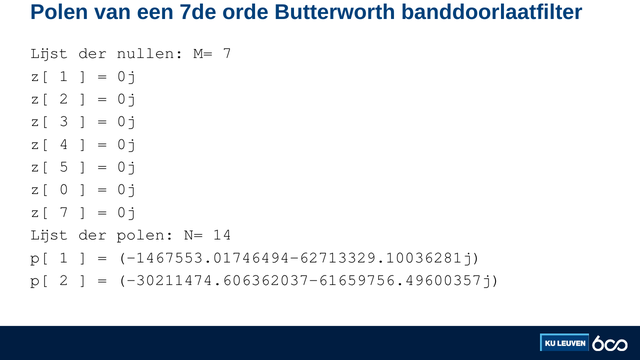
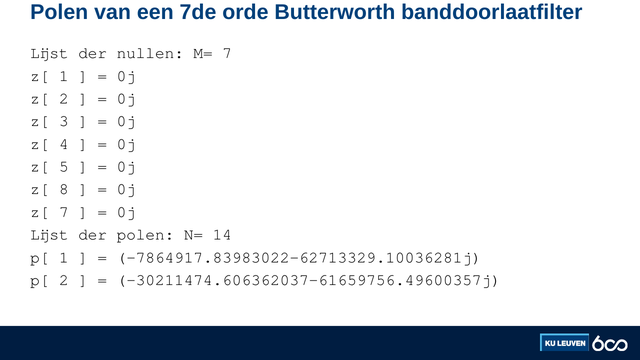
0: 0 -> 8
-1467553.01746494-62713329.10036281j: -1467553.01746494-62713329.10036281j -> -7864917.83983022-62713329.10036281j
